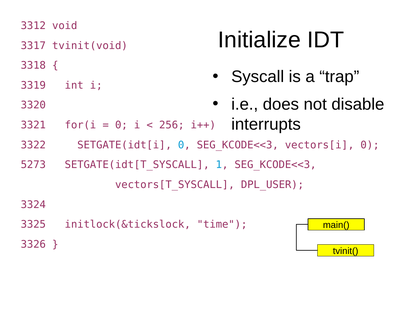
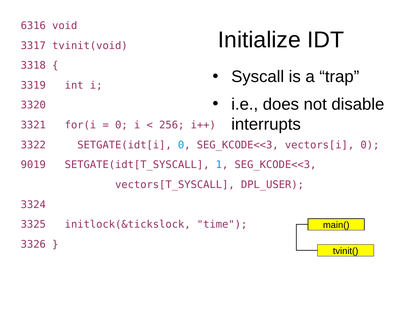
3312: 3312 -> 6316
5273: 5273 -> 9019
